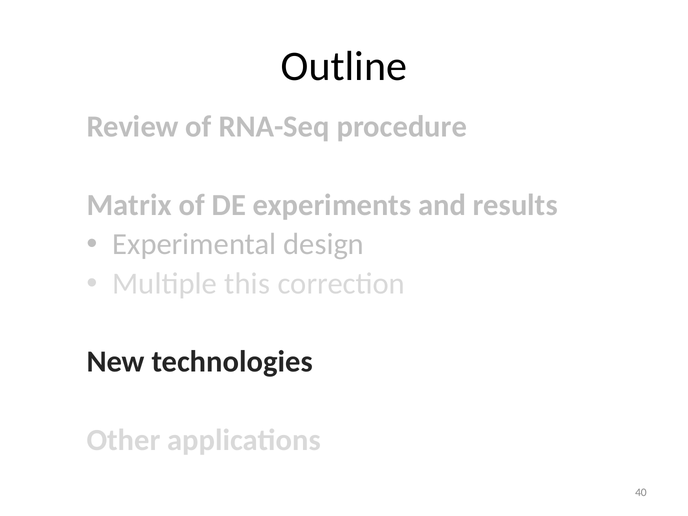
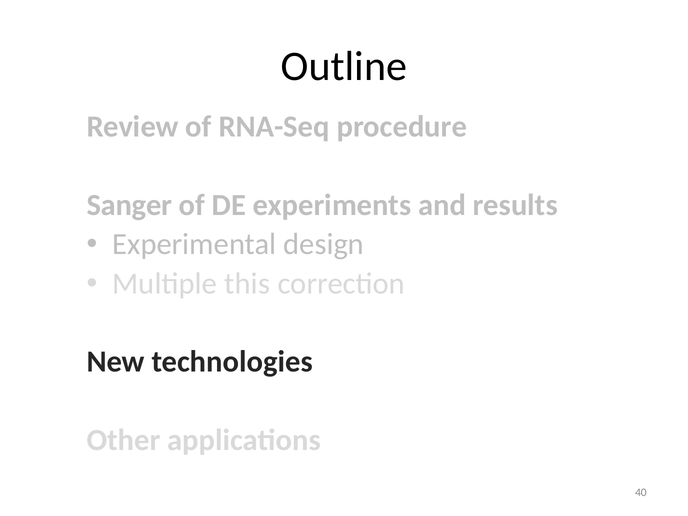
Matrix: Matrix -> Sanger
